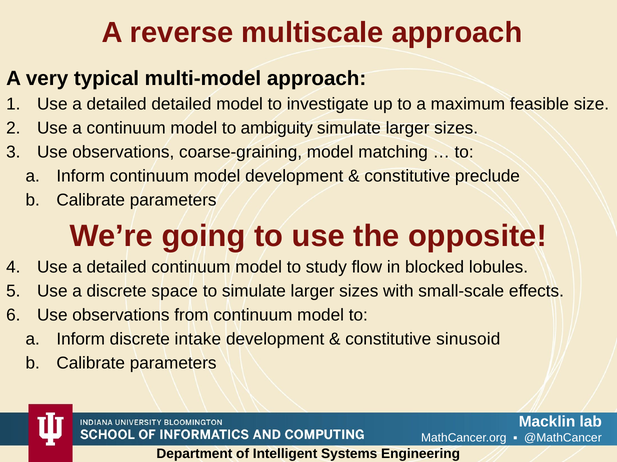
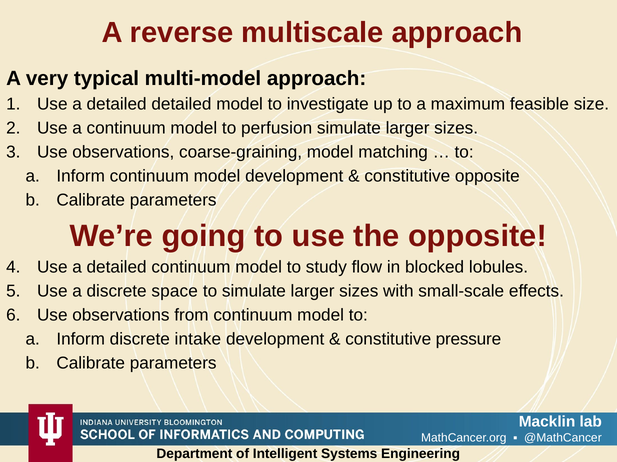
ambiguity: ambiguity -> perfusion
constitutive preclude: preclude -> opposite
sinusoid: sinusoid -> pressure
